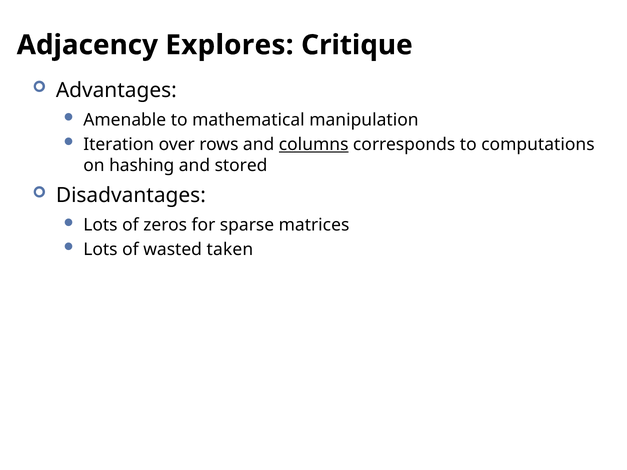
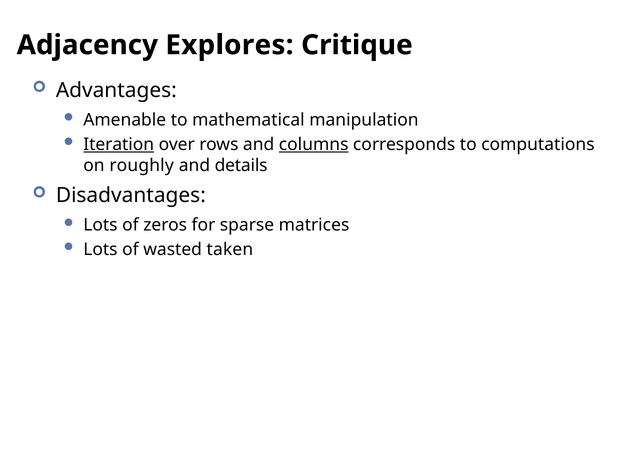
Iteration underline: none -> present
hashing: hashing -> roughly
stored: stored -> details
